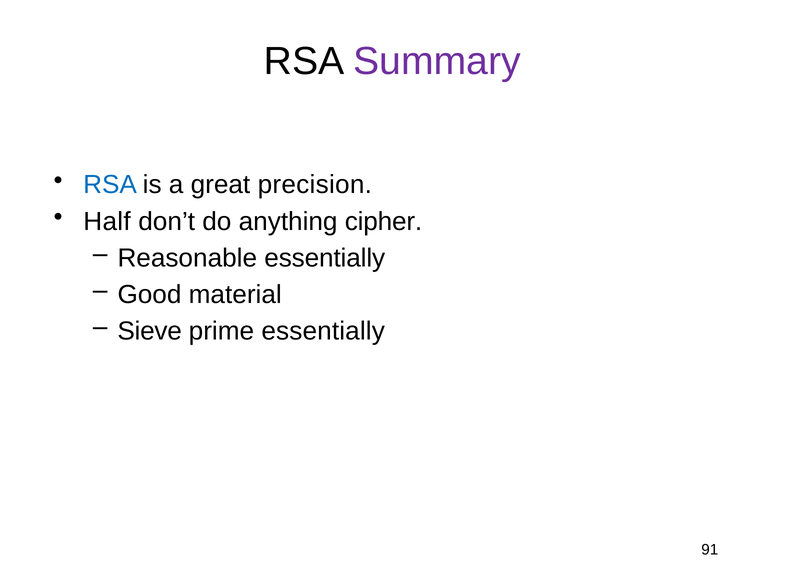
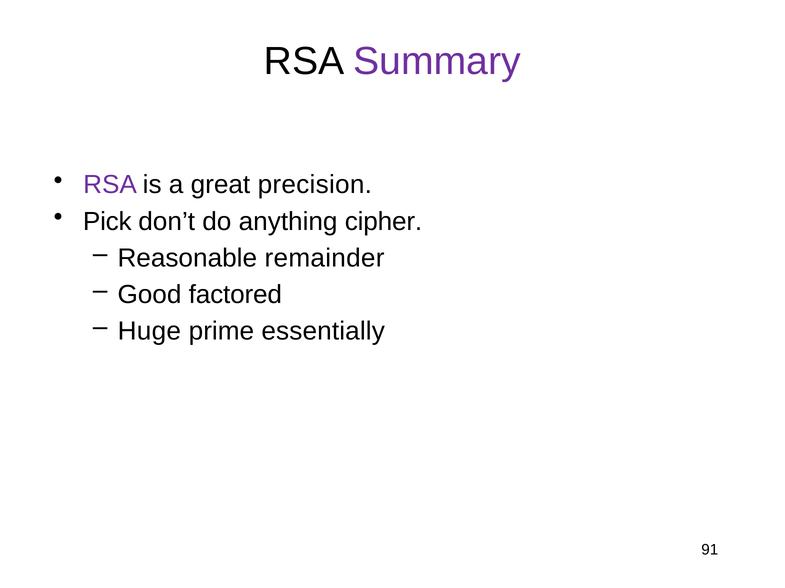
RSA at (110, 185) colour: blue -> purple
Half: Half -> Pick
Reasonable essentially: essentially -> remainder
material: material -> factored
Sieve: Sieve -> Huge
